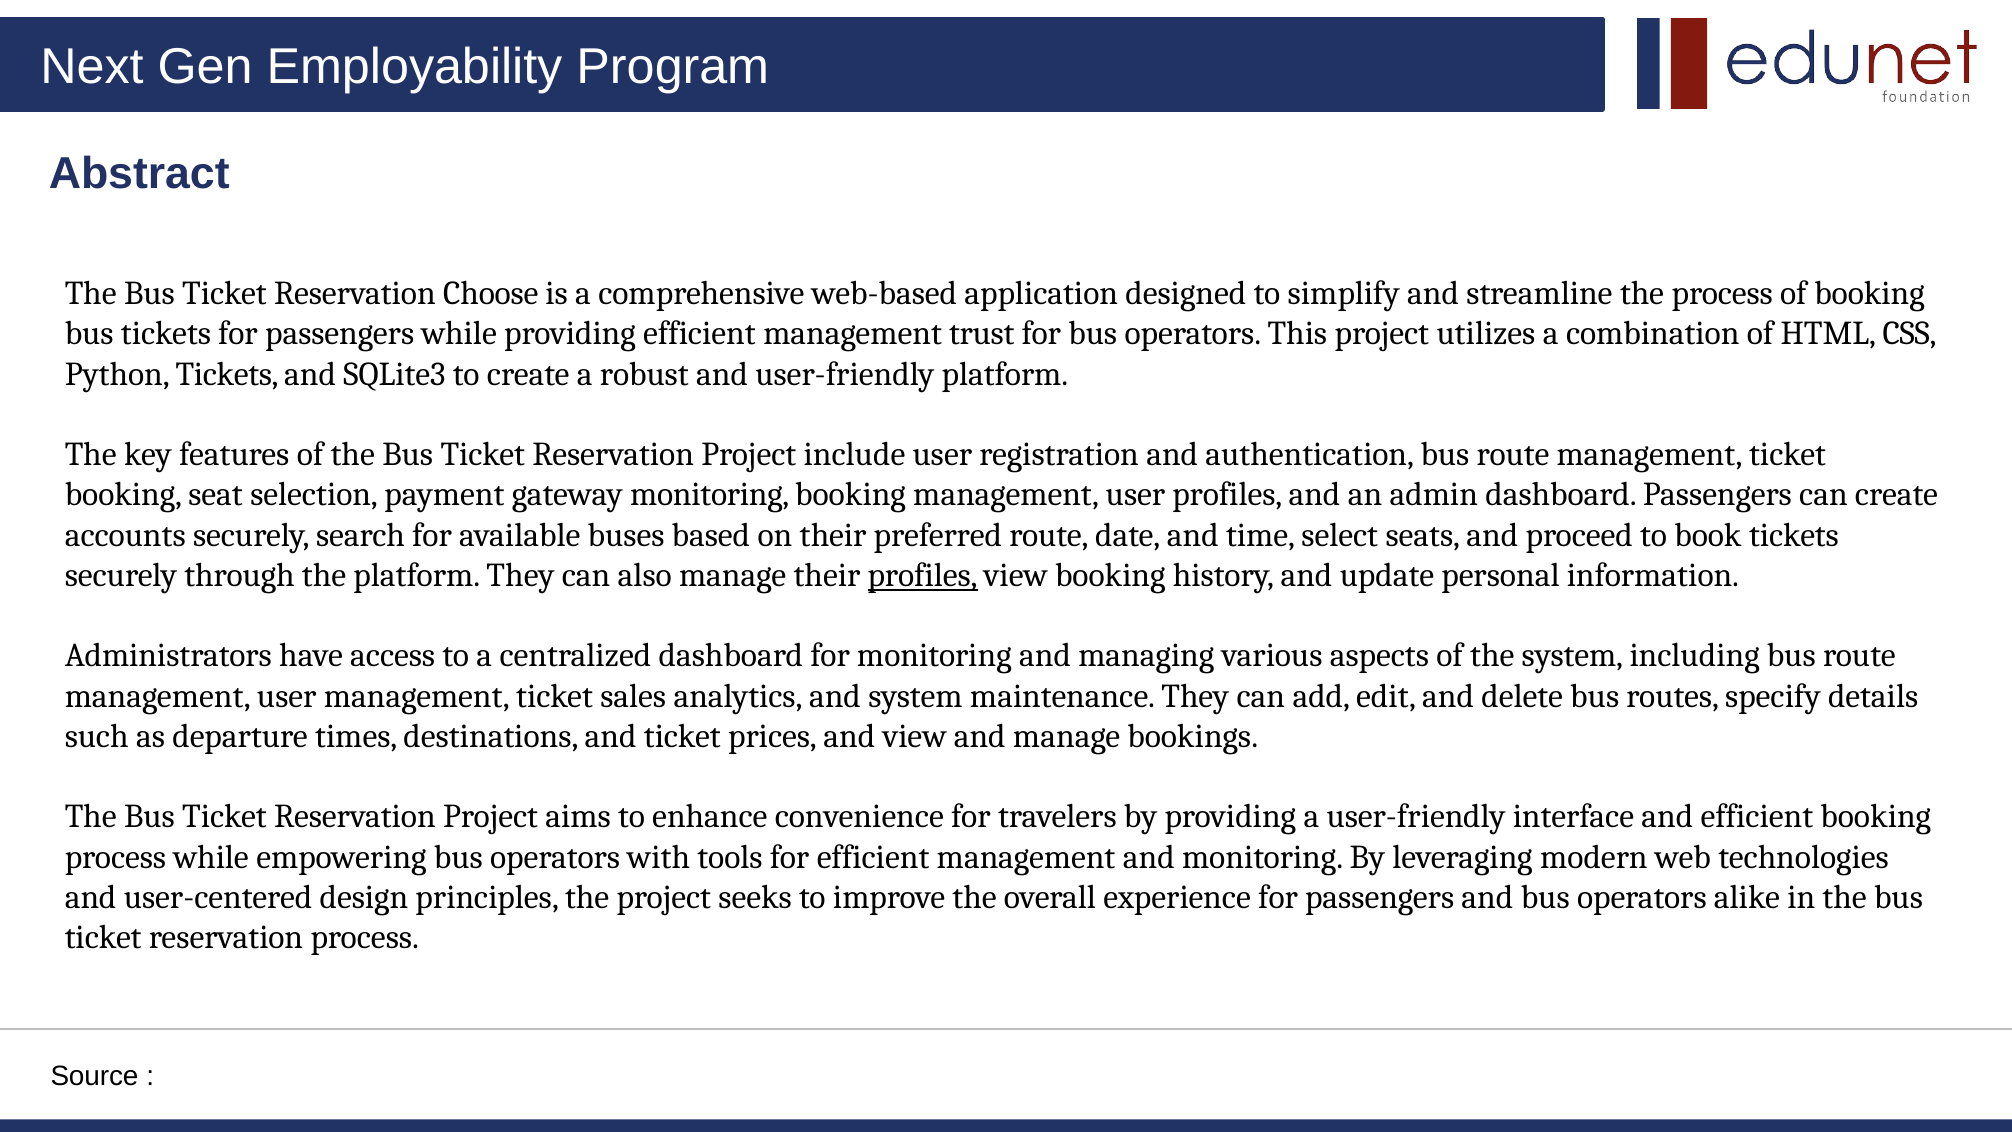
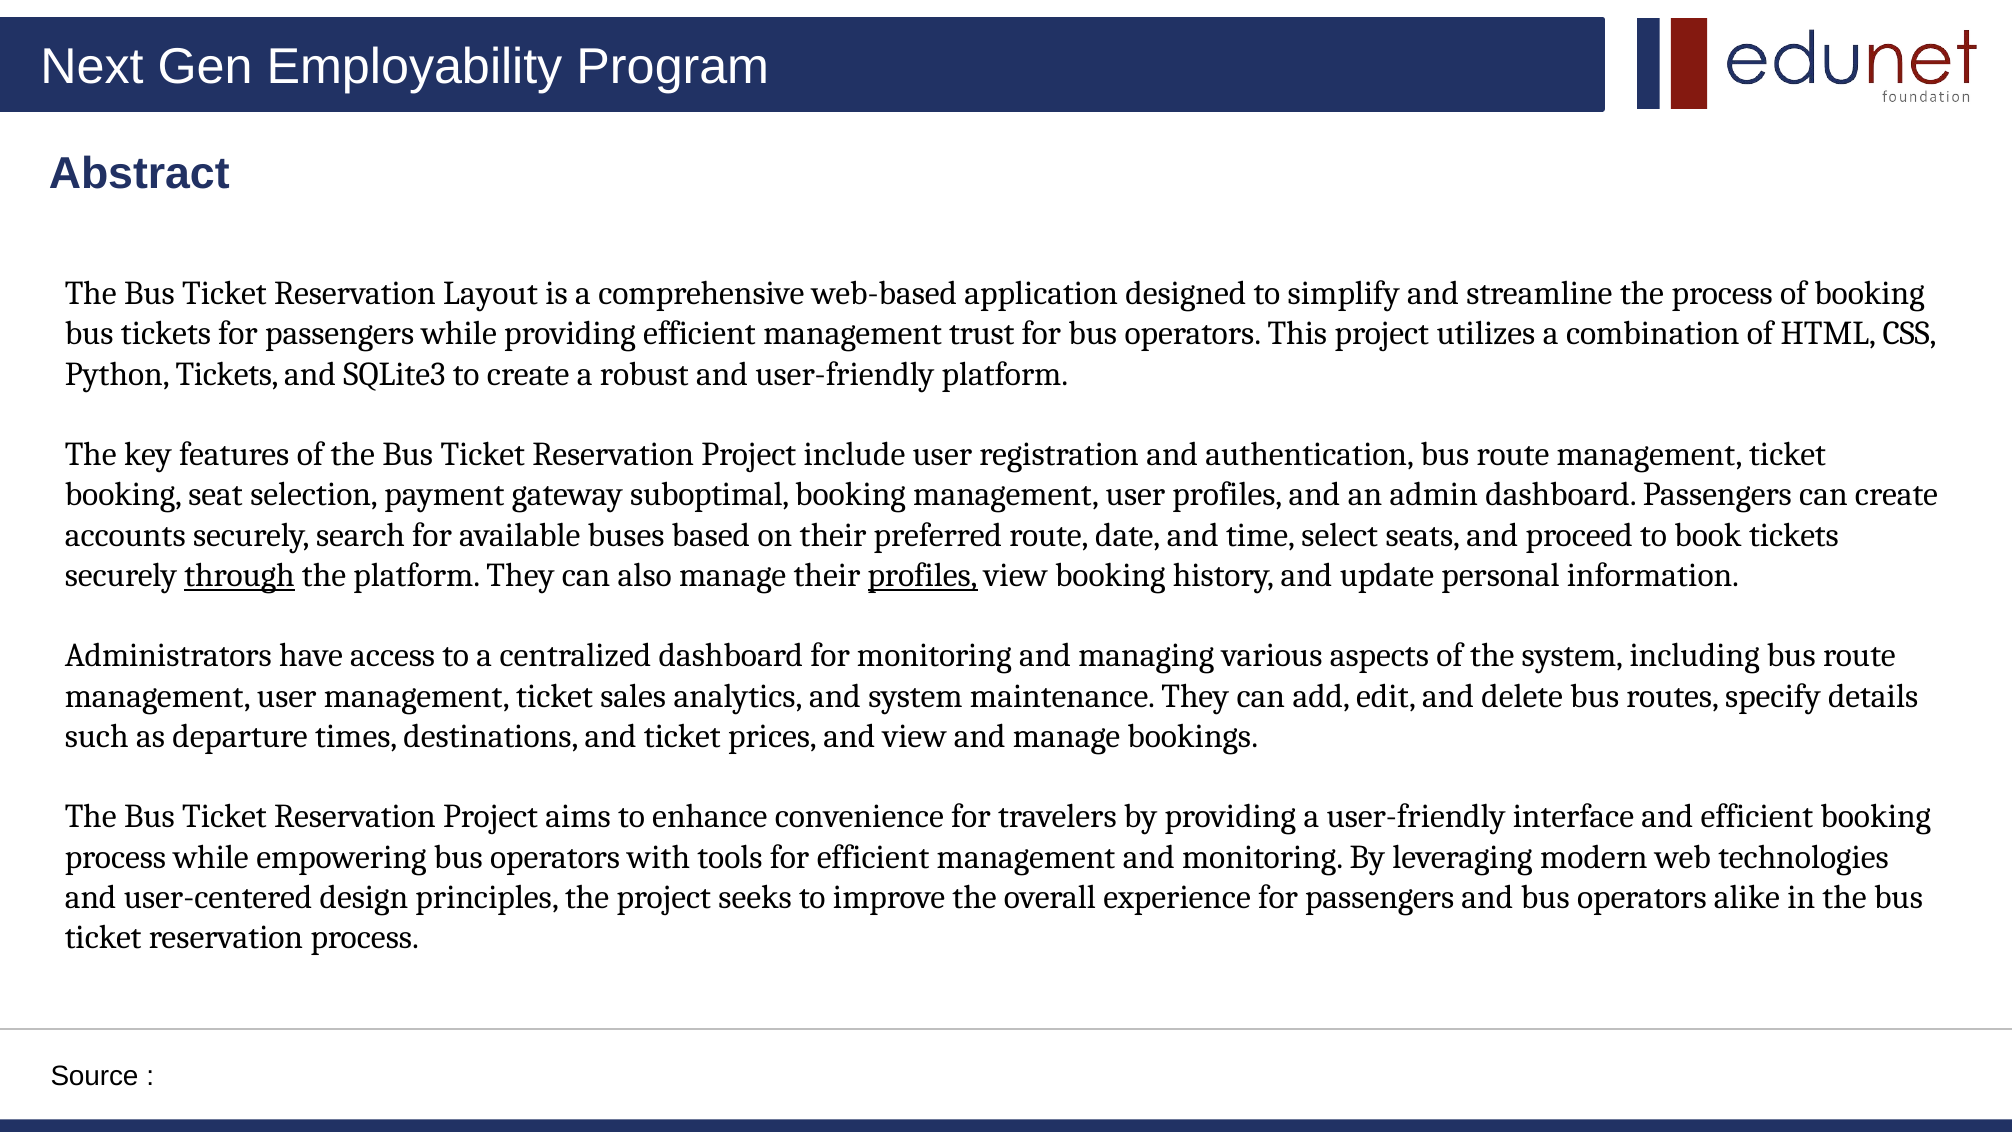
Choose: Choose -> Layout
gateway monitoring: monitoring -> suboptimal
through underline: none -> present
